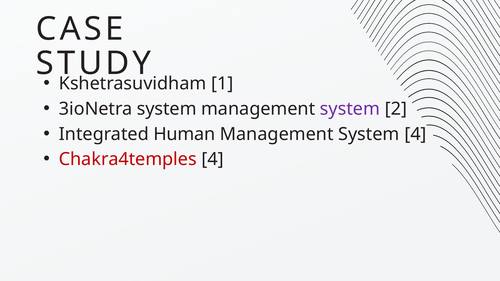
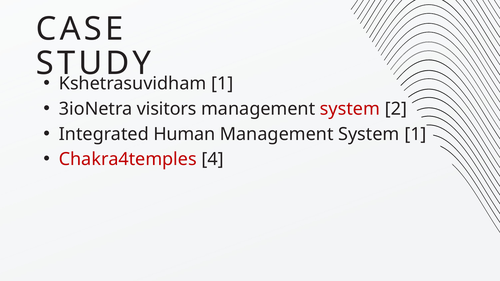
3ioNetra system: system -> visitors
system at (350, 109) colour: purple -> red
System 4: 4 -> 1
